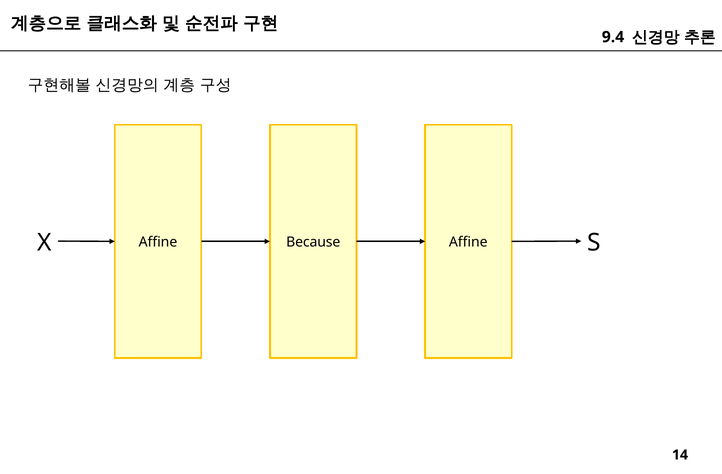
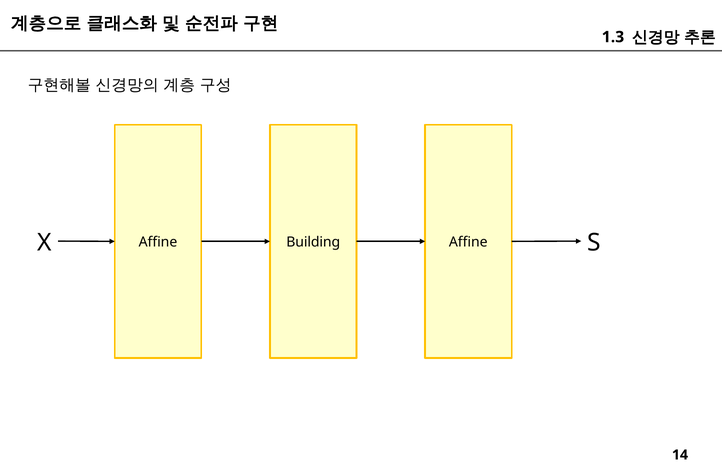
9.4: 9.4 -> 1.3
Because: Because -> Building
